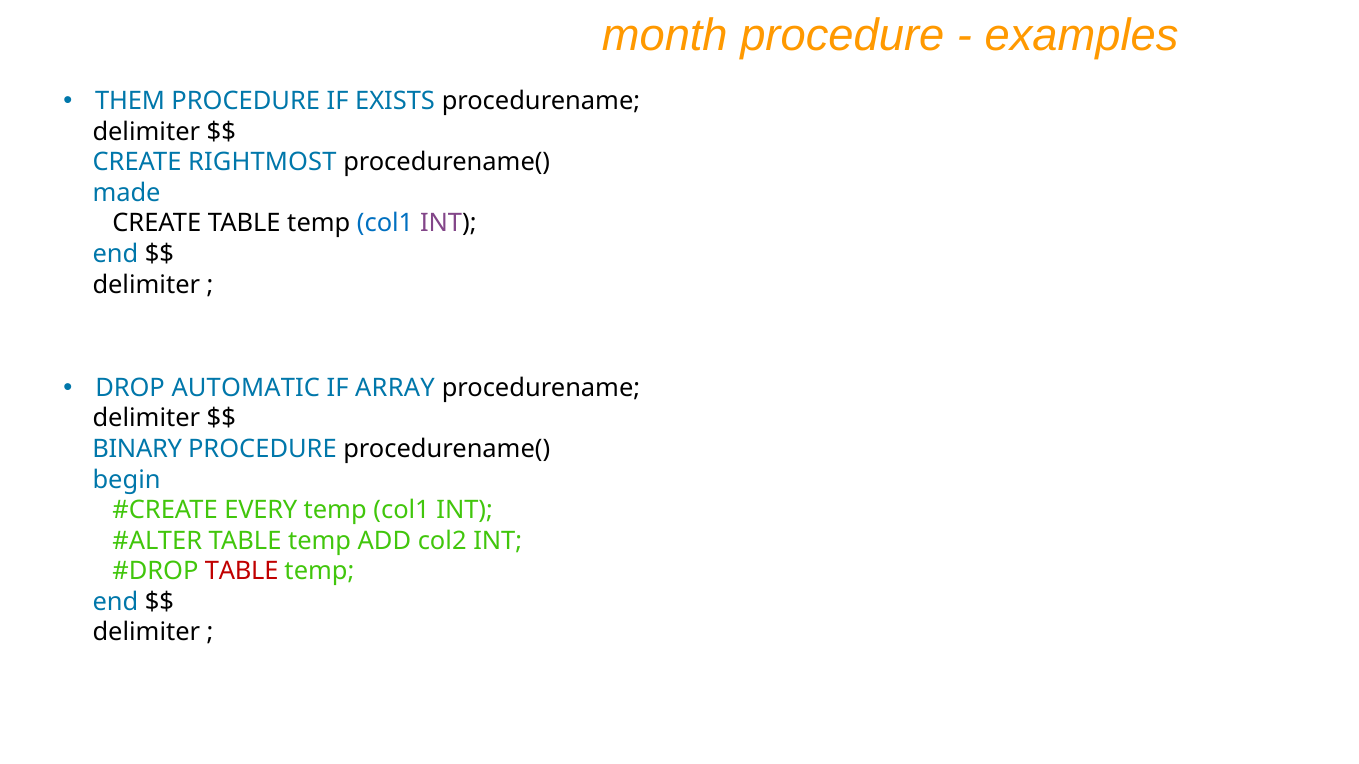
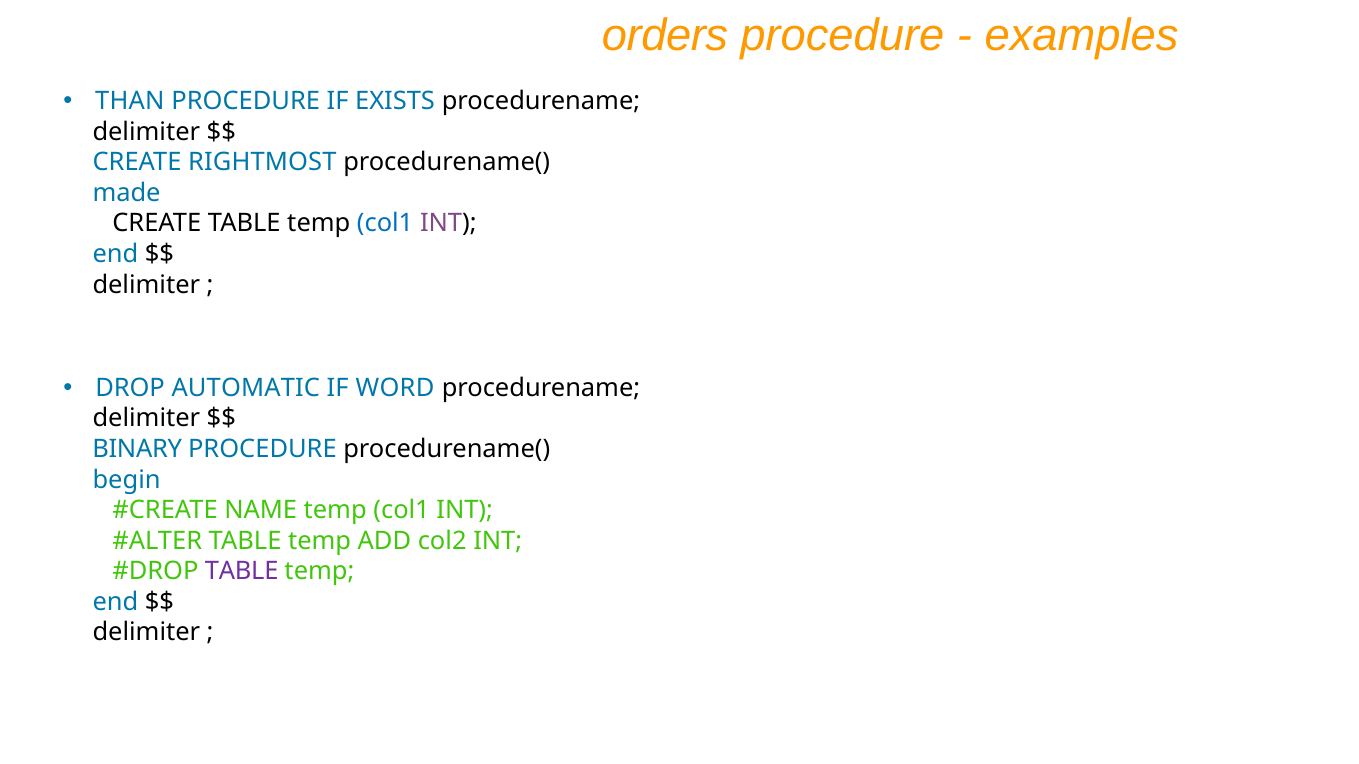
month: month -> orders
THEM: THEM -> THAN
ARRAY: ARRAY -> WORD
EVERY: EVERY -> NAME
TABLE at (242, 572) colour: red -> purple
